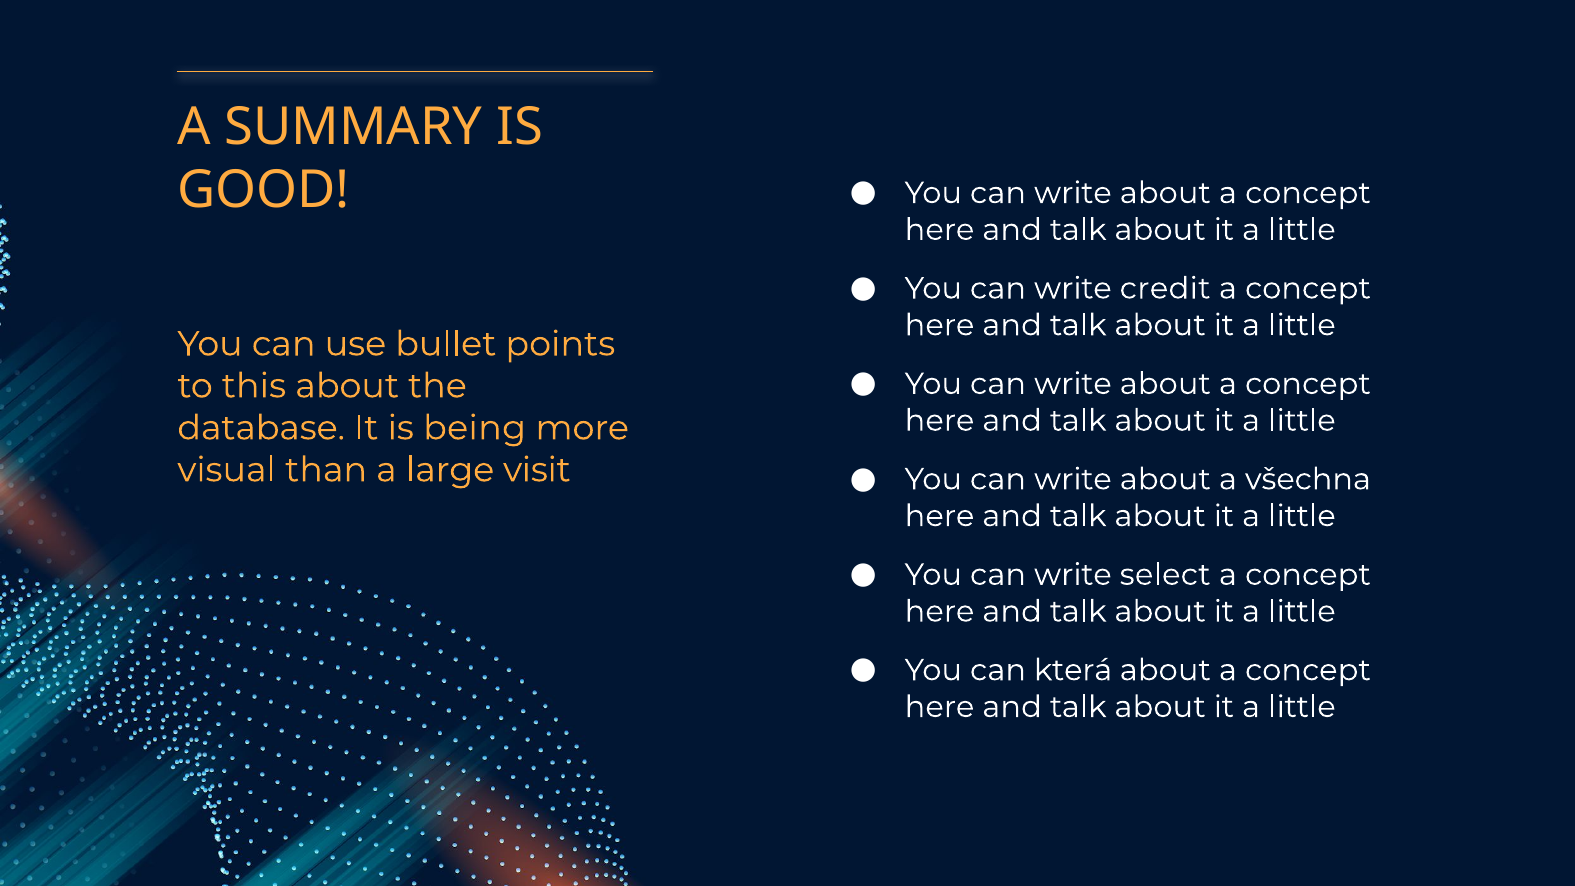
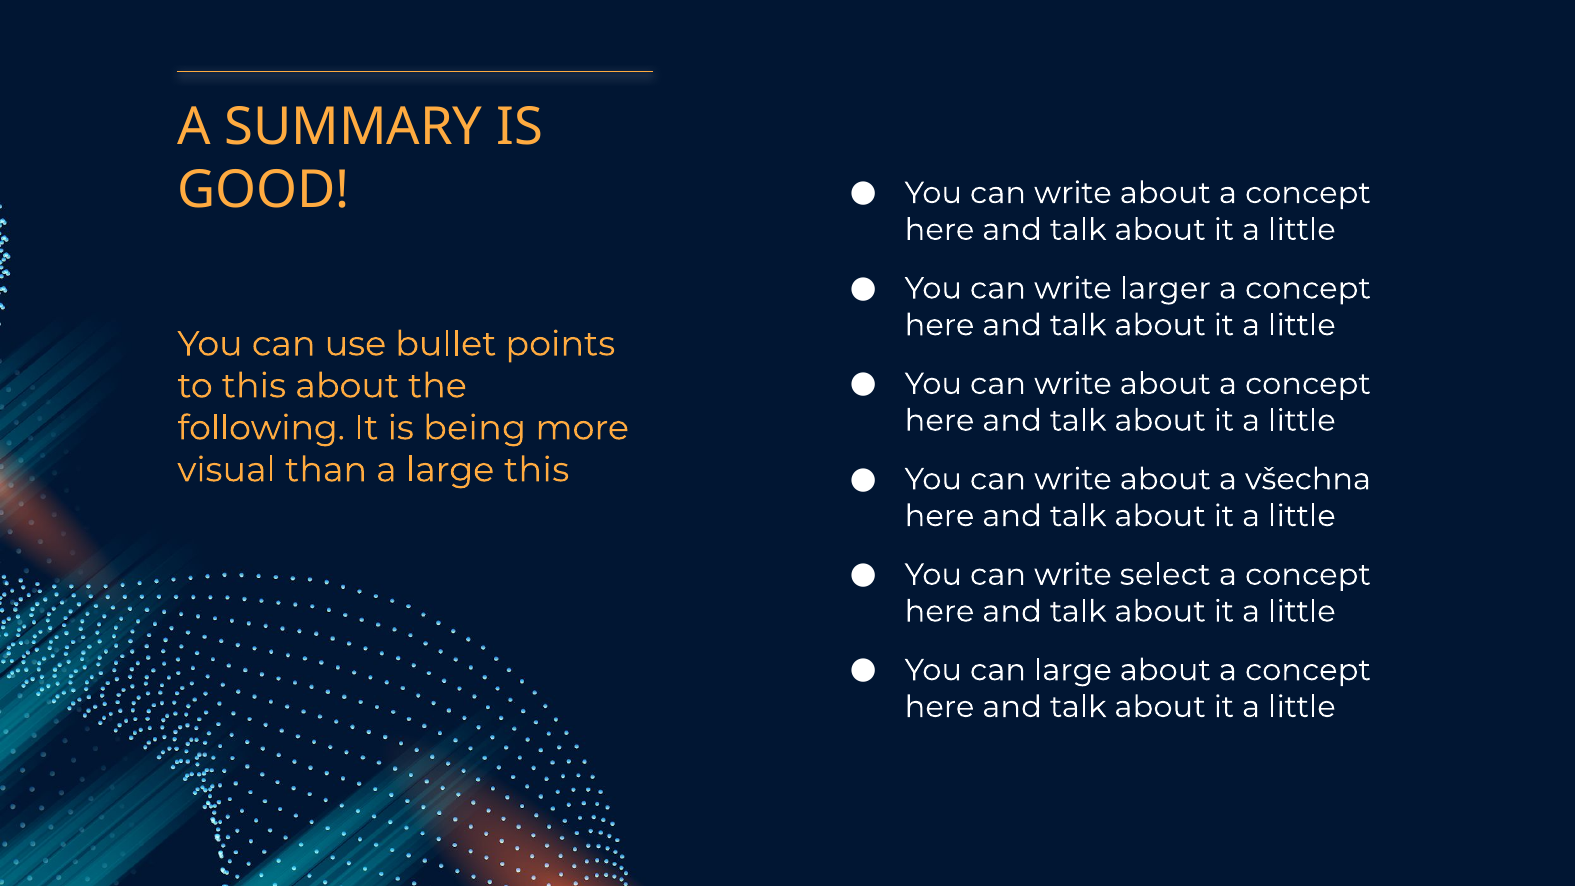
credit: credit -> larger
database: database -> following
large visit: visit -> this
can která: která -> large
